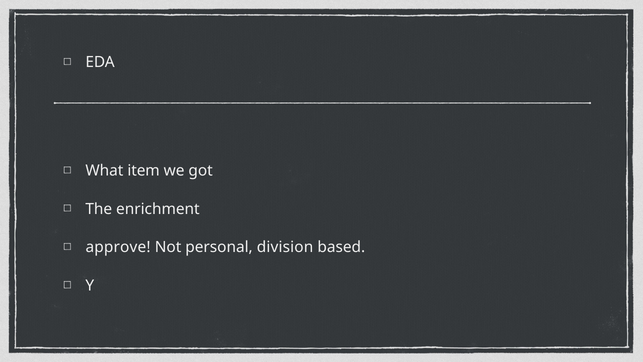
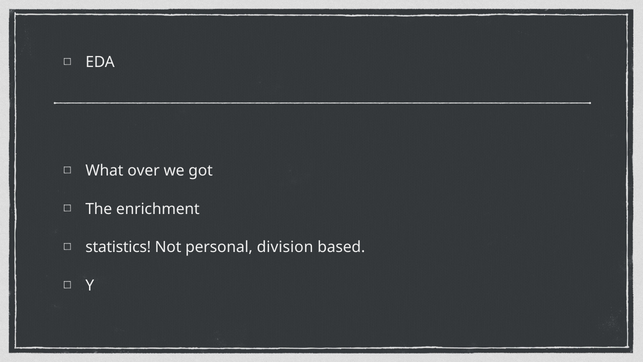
item: item -> over
approve: approve -> statistics
